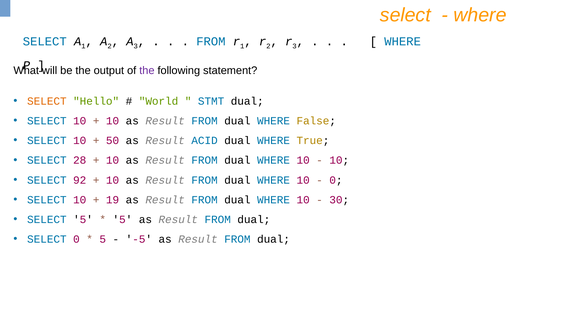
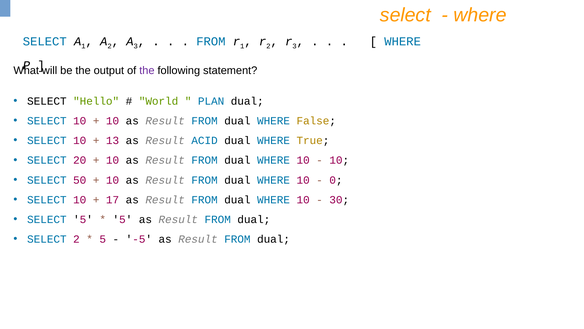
SELECT at (47, 101) colour: orange -> black
STMT: STMT -> PLAN
50: 50 -> 13
28: 28 -> 20
92: 92 -> 50
19: 19 -> 17
SELECT 0: 0 -> 2
